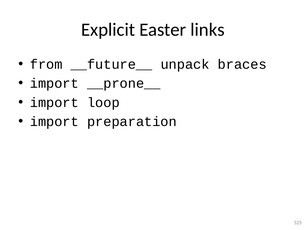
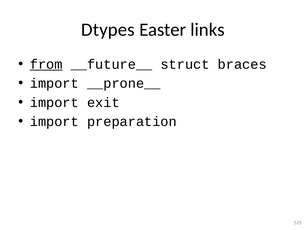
Explicit: Explicit -> Dtypes
from underline: none -> present
unpack: unpack -> struct
loop: loop -> exit
